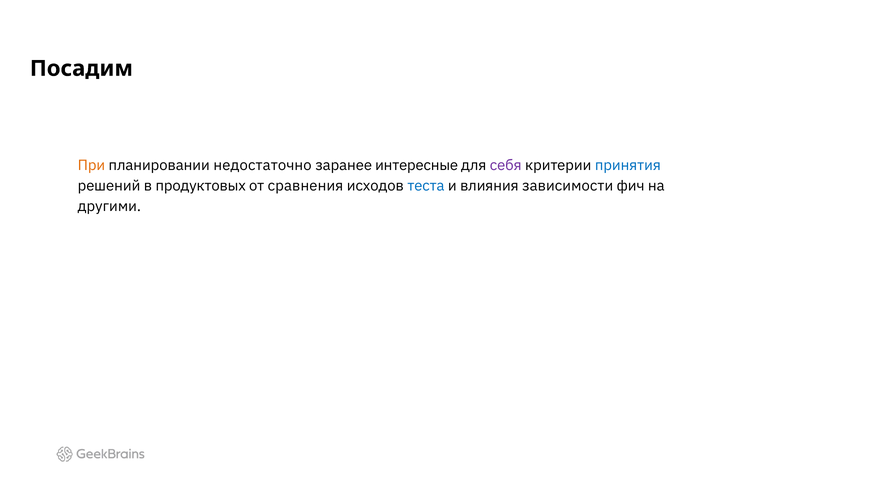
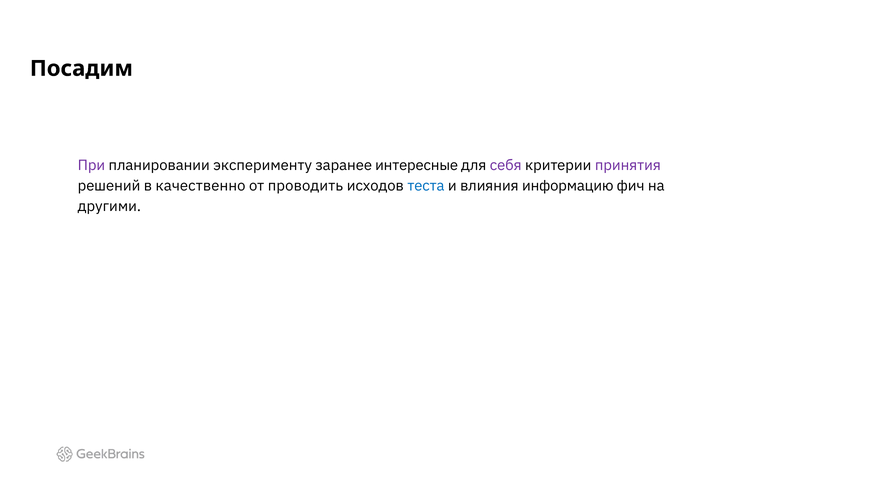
При colour: orange -> purple
недостаточно: недостаточно -> эксперименту
принятия colour: blue -> purple
продуктовых: продуктовых -> качественно
сравнения: сравнения -> проводить
зависимости: зависимости -> информацию
